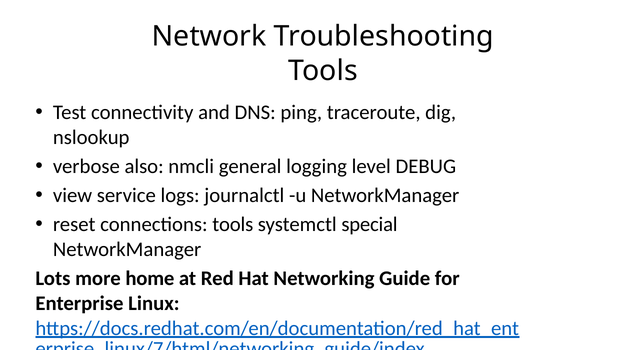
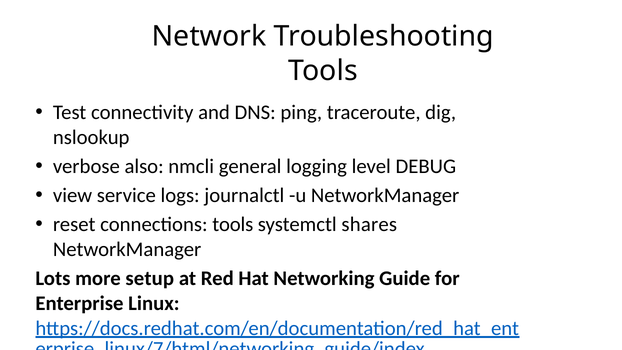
special: special -> shares
home: home -> setup
